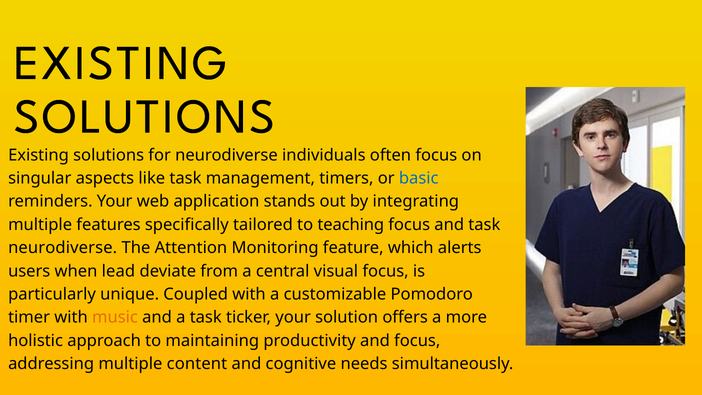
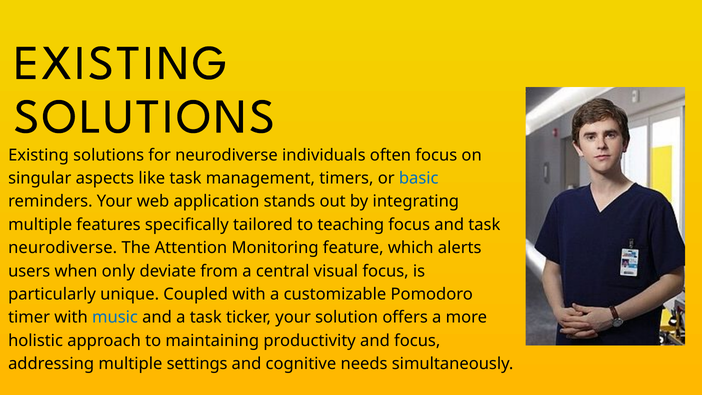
lead: lead -> only
music colour: orange -> blue
content: content -> settings
